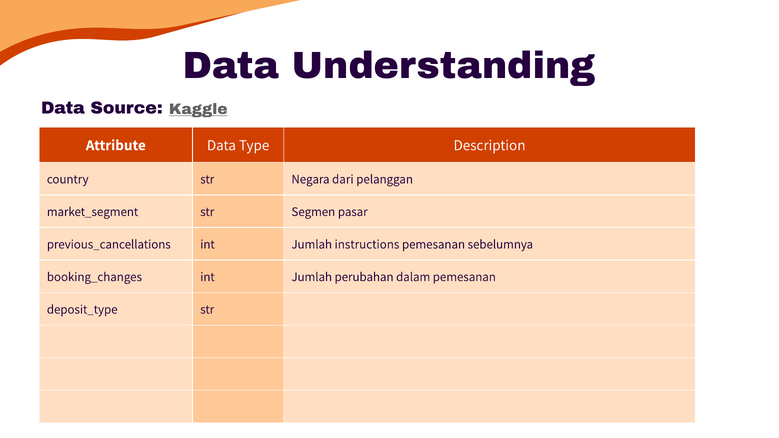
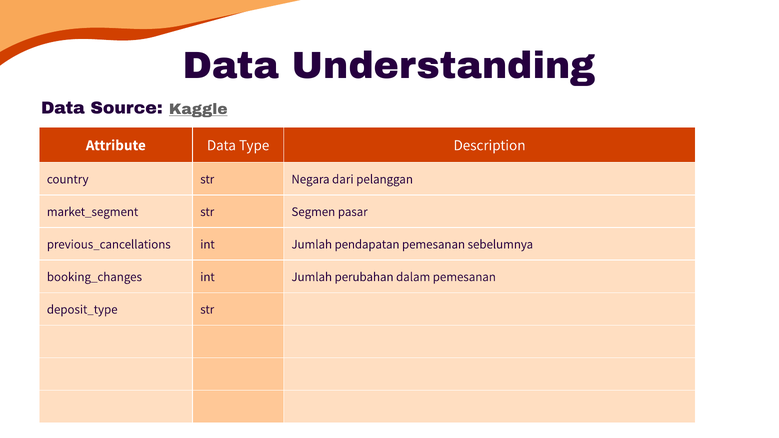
instructions: instructions -> pendapatan
